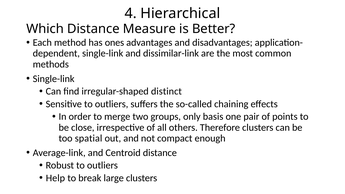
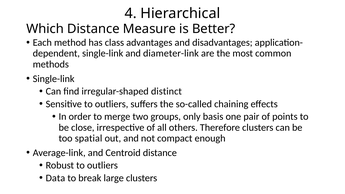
ones: ones -> class
dissimilar-link: dissimilar-link -> diameter-link
Help: Help -> Data
